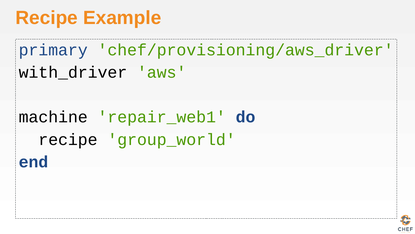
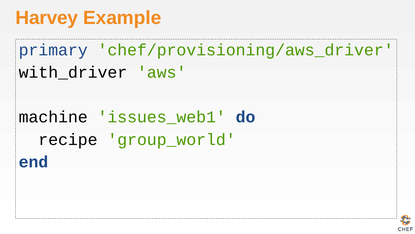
Recipe at (47, 18): Recipe -> Harvey
repair_web1: repair_web1 -> issues_web1
